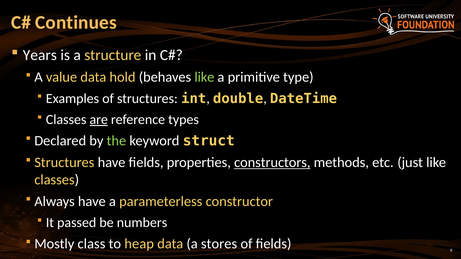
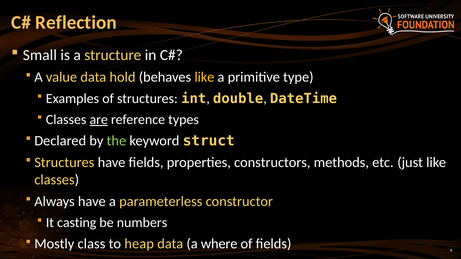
Continues: Continues -> Reflection
Years: Years -> Small
like at (204, 77) colour: light green -> yellow
constructors underline: present -> none
passed: passed -> casting
stores: stores -> where
